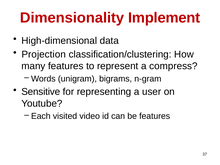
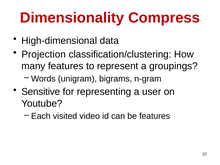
Implement: Implement -> Compress
compress: compress -> groupings
